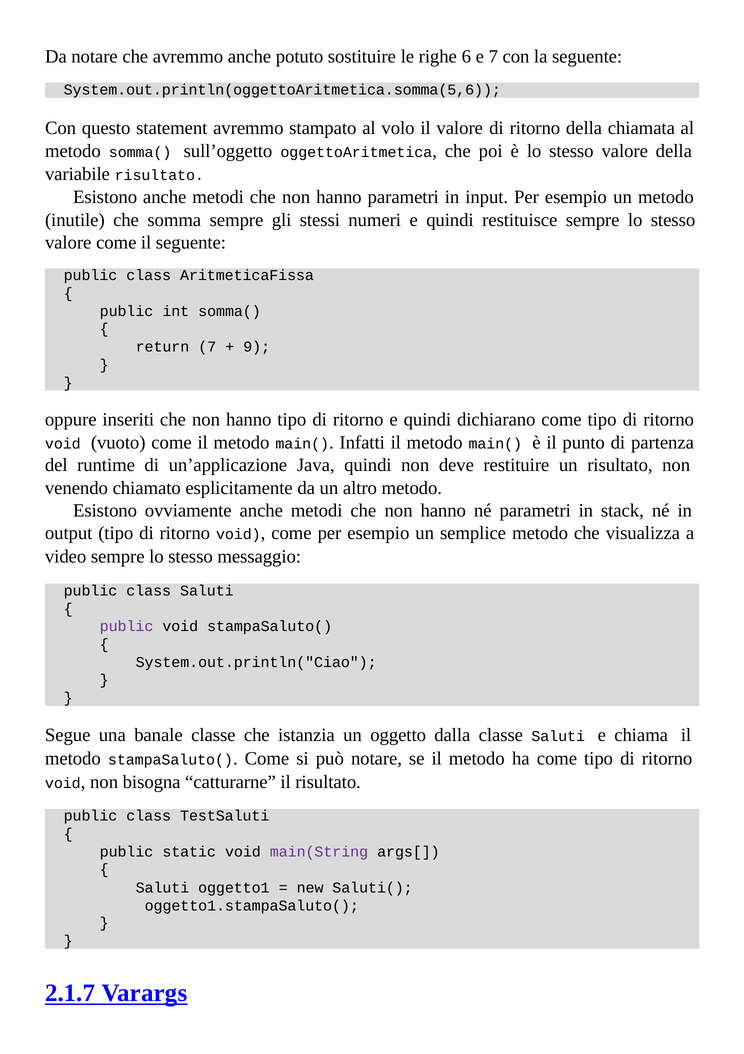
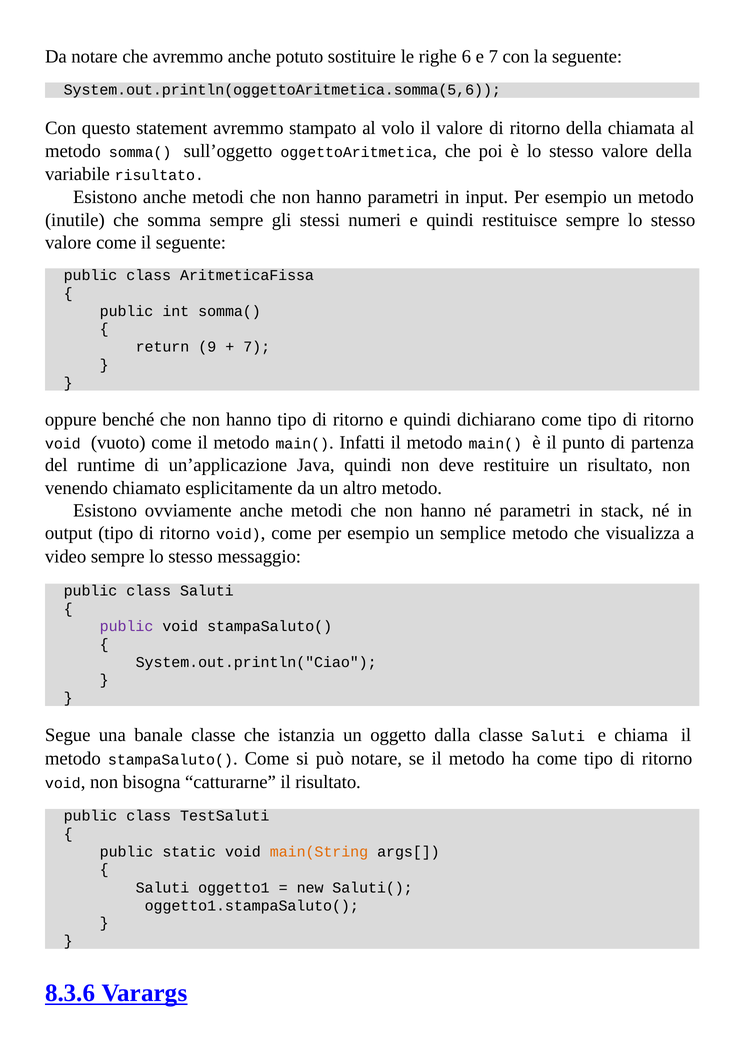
return 7: 7 -> 9
9 at (257, 346): 9 -> 7
inseriti: inseriti -> benché
main(String colour: purple -> orange
2.1.7: 2.1.7 -> 8.3.6
